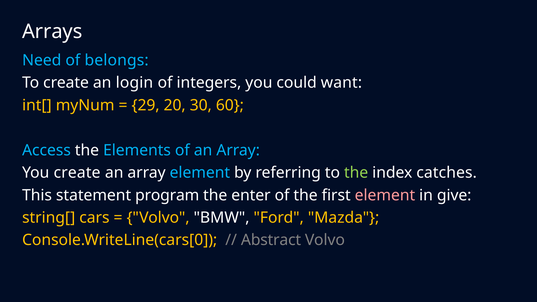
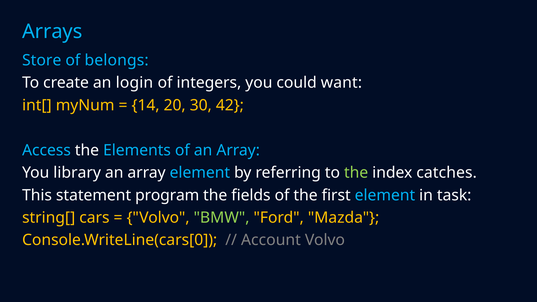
Arrays colour: white -> light blue
Need: Need -> Store
29: 29 -> 14
60: 60 -> 42
You create: create -> library
enter: enter -> fields
element at (385, 195) colour: pink -> light blue
give: give -> task
BMW colour: white -> light green
Abstract: Abstract -> Account
